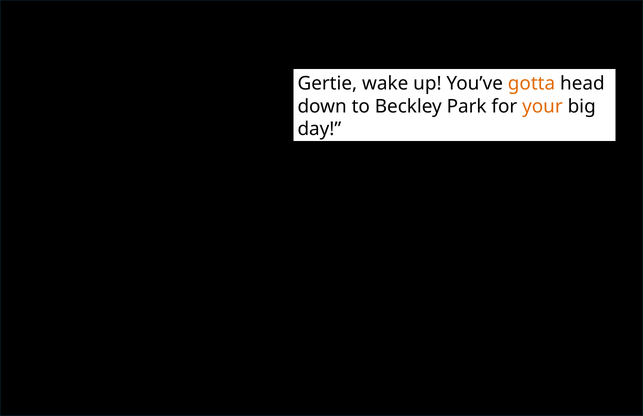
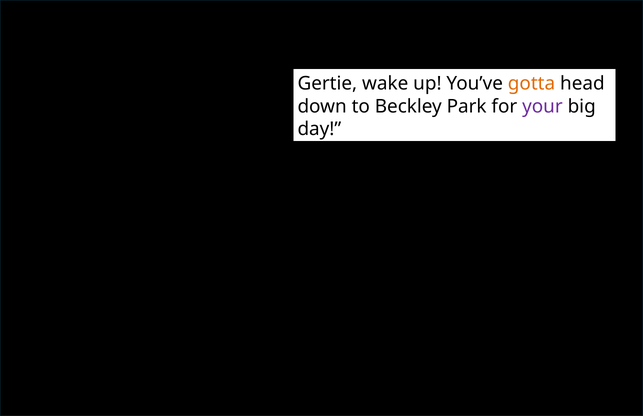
your colour: orange -> purple
